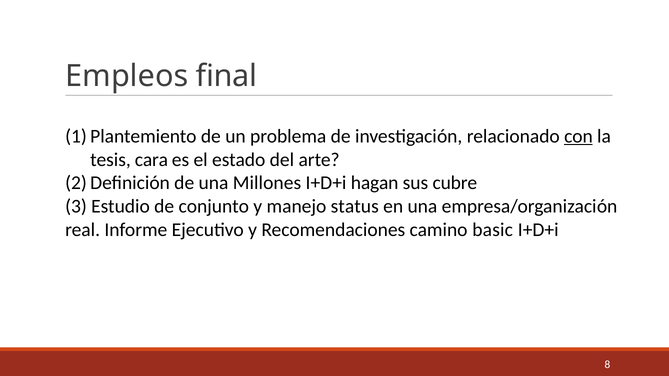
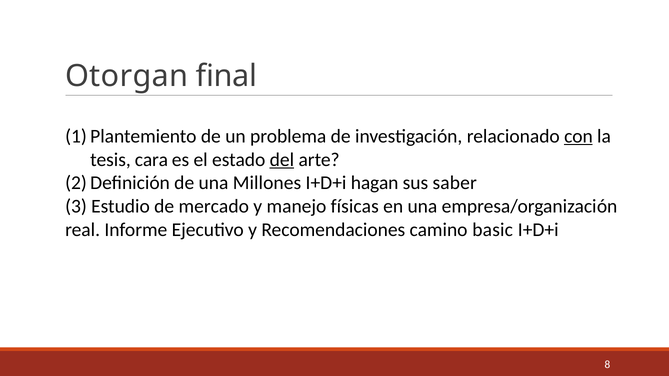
Empleos: Empleos -> Otorgan
del underline: none -> present
cubre: cubre -> saber
conjunto: conjunto -> mercado
status: status -> físicas
